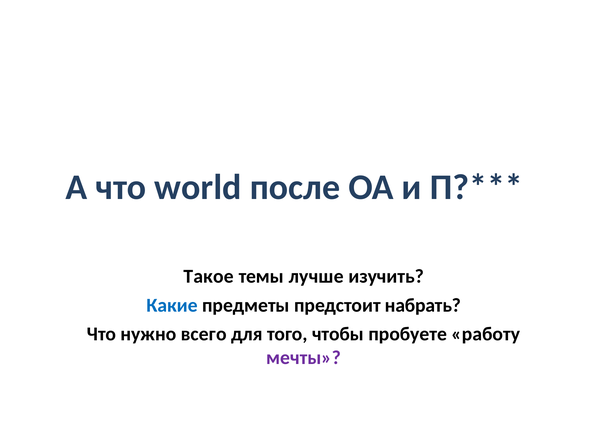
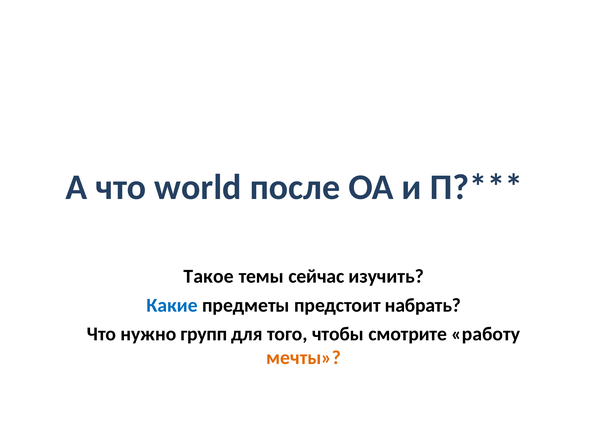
лучше: лучше -> сейчас
всего: всего -> групп
пробуете: пробуете -> смотрите
мечты colour: purple -> orange
